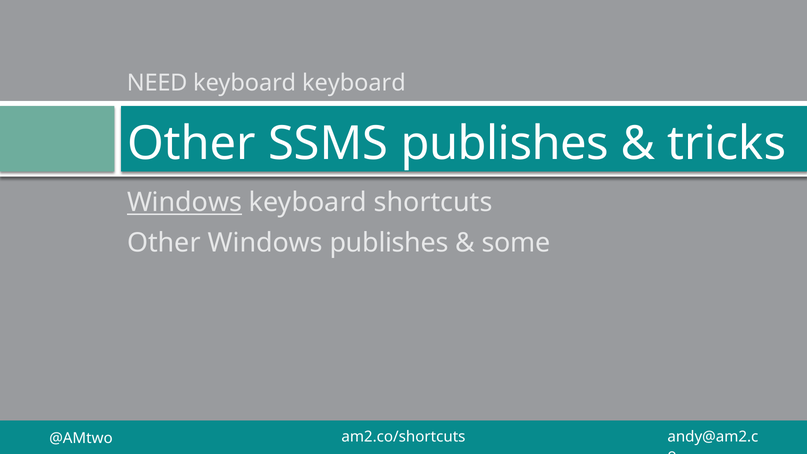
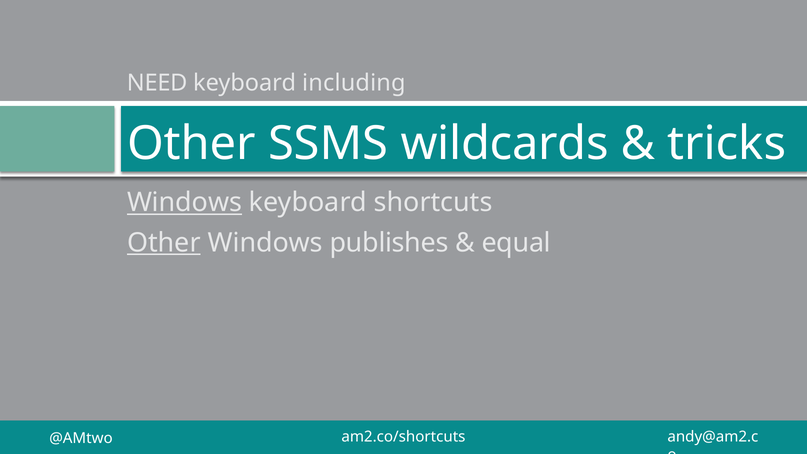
keyboard keyboard: keyboard -> including
SSMS publishes: publishes -> wildcards
Other at (164, 243) underline: none -> present
some: some -> equal
